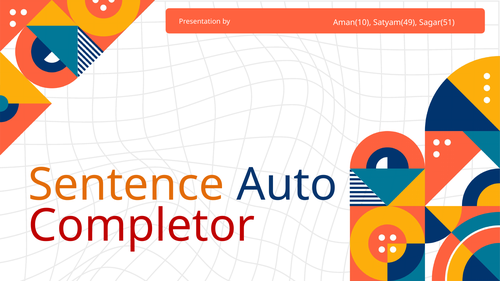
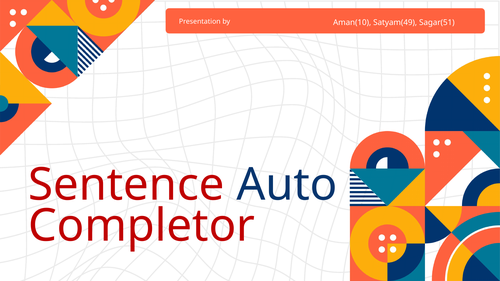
Sentence colour: orange -> red
